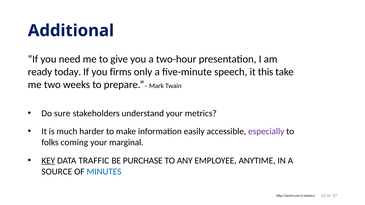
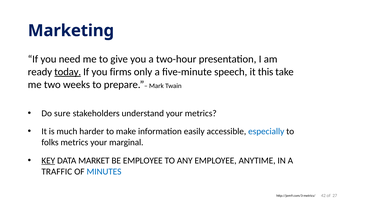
Additional: Additional -> Marketing
today underline: none -> present
especially colour: purple -> blue
folks coming: coming -> metrics
TRAFFIC: TRAFFIC -> MARKET
BE PURCHASE: PURCHASE -> EMPLOYEE
SOURCE: SOURCE -> TRAFFIC
